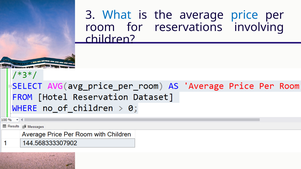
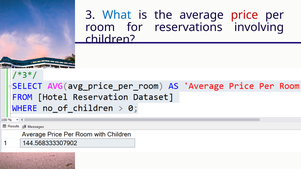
price colour: blue -> red
